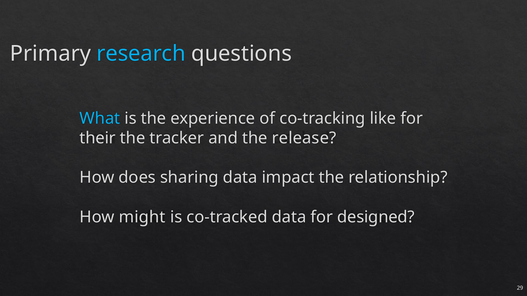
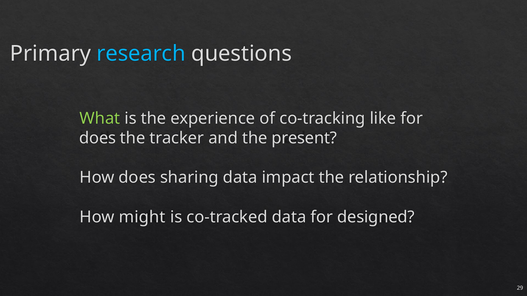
What colour: light blue -> light green
their at (98, 138): their -> does
release: release -> present
